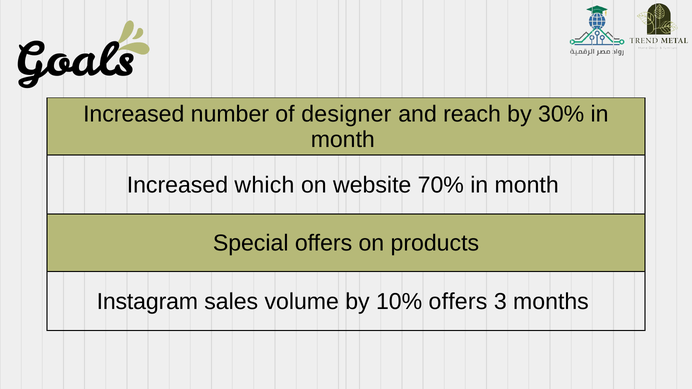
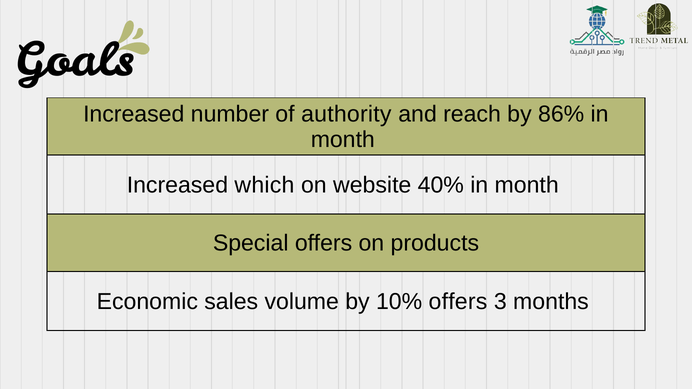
designer: designer -> authority
30%: 30% -> 86%
70%: 70% -> 40%
Instagram: Instagram -> Economic
